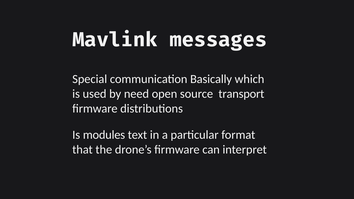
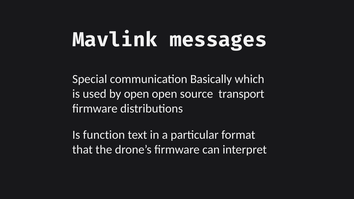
by need: need -> open
modules: modules -> function
